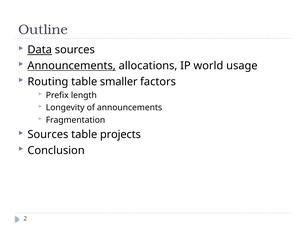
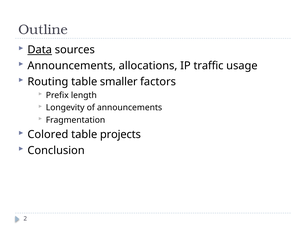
Announcements at (72, 66) underline: present -> none
world: world -> traffic
Sources at (48, 134): Sources -> Colored
